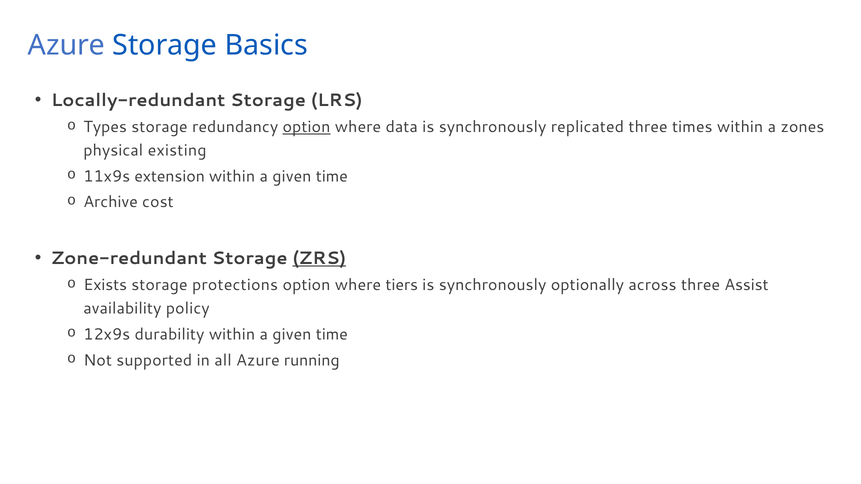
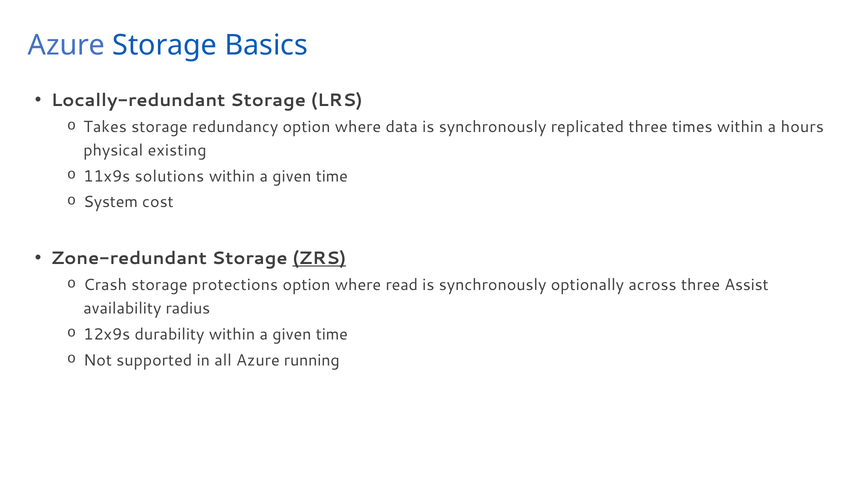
Types: Types -> Takes
option at (307, 127) underline: present -> none
zones: zones -> hours
extension: extension -> solutions
Archive: Archive -> System
Exists: Exists -> Crash
tiers: tiers -> read
policy: policy -> radius
